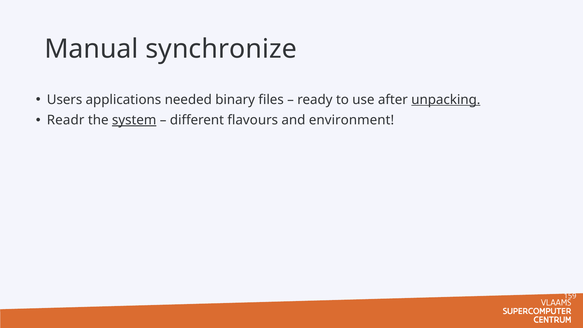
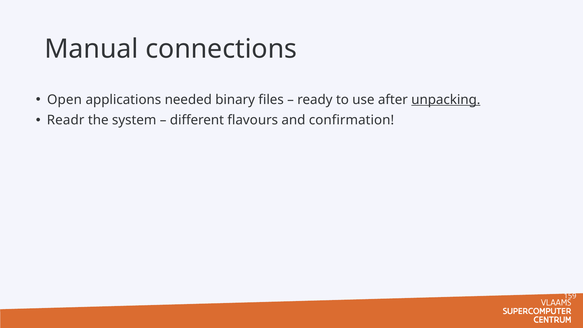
synchronize: synchronize -> connections
Users: Users -> Open
system underline: present -> none
environment: environment -> confirmation
